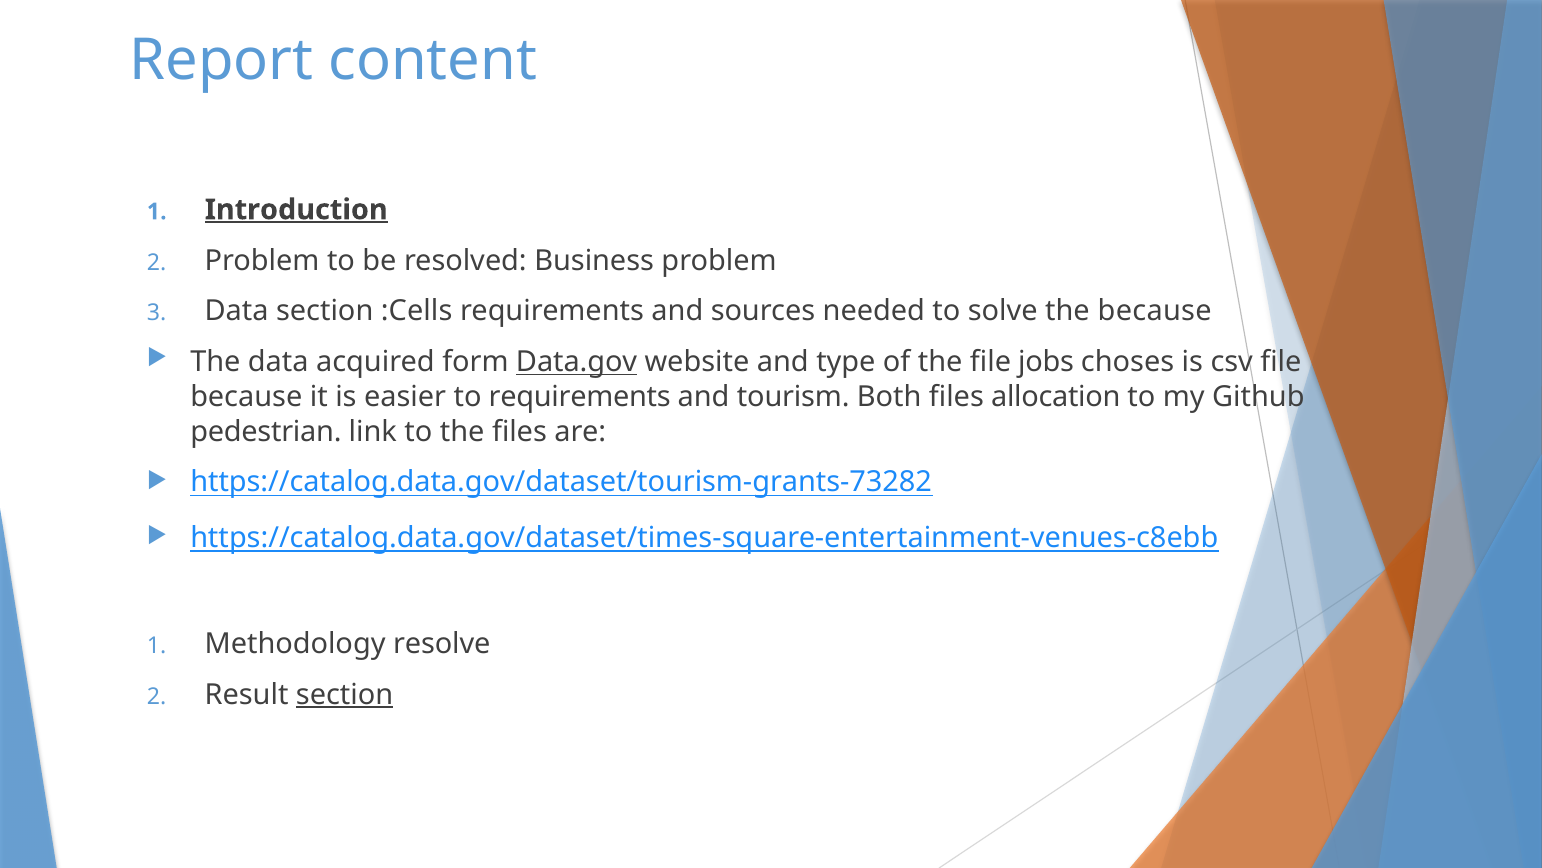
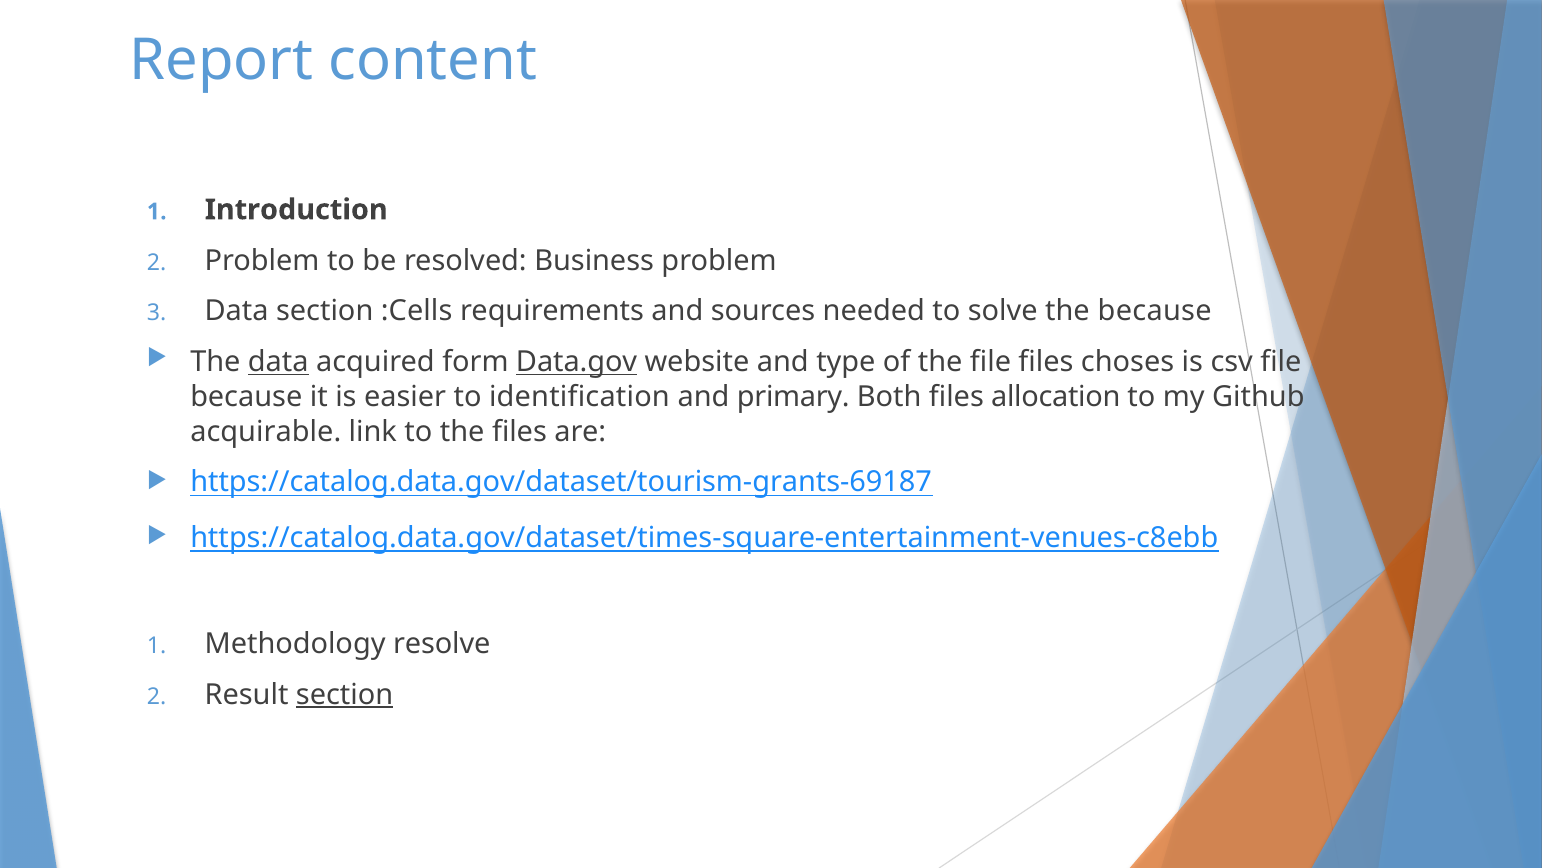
Introduction underline: present -> none
data at (278, 362) underline: none -> present
file jobs: jobs -> files
to requirements: requirements -> identification
tourism: tourism -> primary
pedestrian: pedestrian -> acquirable
https://catalog.data.gov/dataset/tourism-grants-73282: https://catalog.data.gov/dataset/tourism-grants-73282 -> https://catalog.data.gov/dataset/tourism-grants-69187
